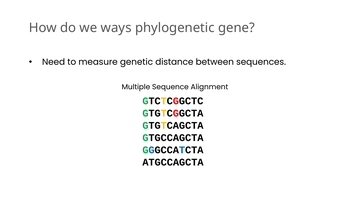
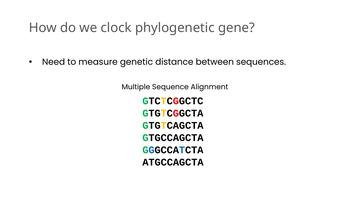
ways: ways -> clock
